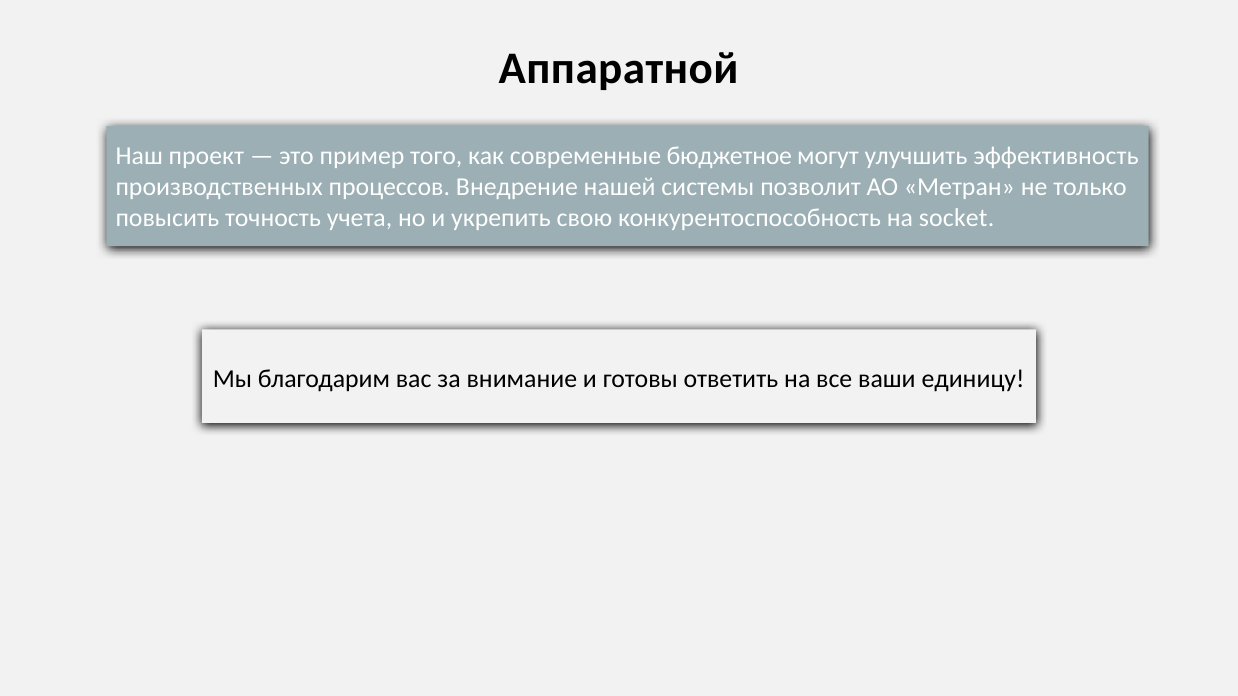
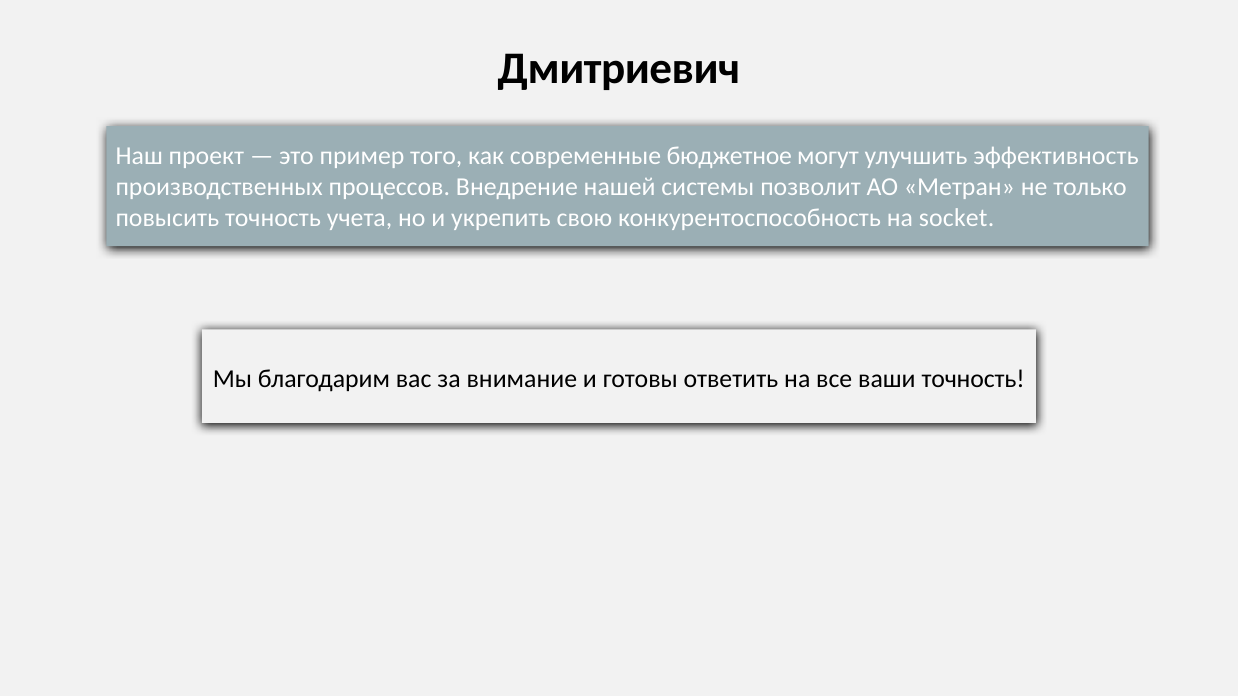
Аппаратной: Аппаратной -> Дмитриевич
ваши единицу: единицу -> точность
